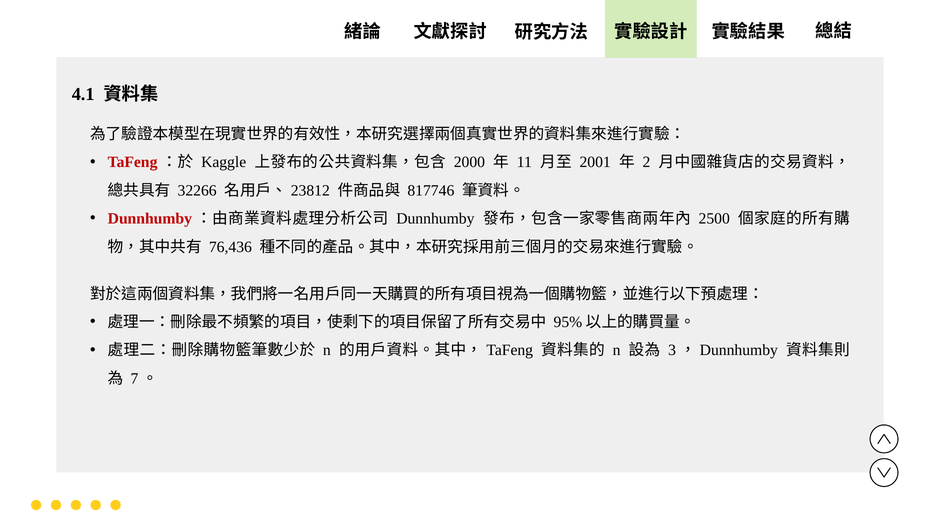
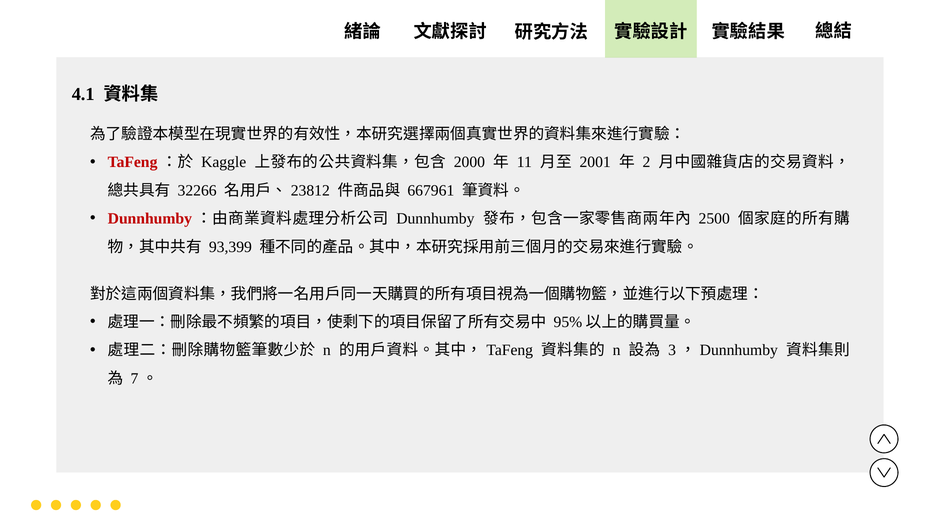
817746: 817746 -> 667961
76,436: 76,436 -> 93,399
